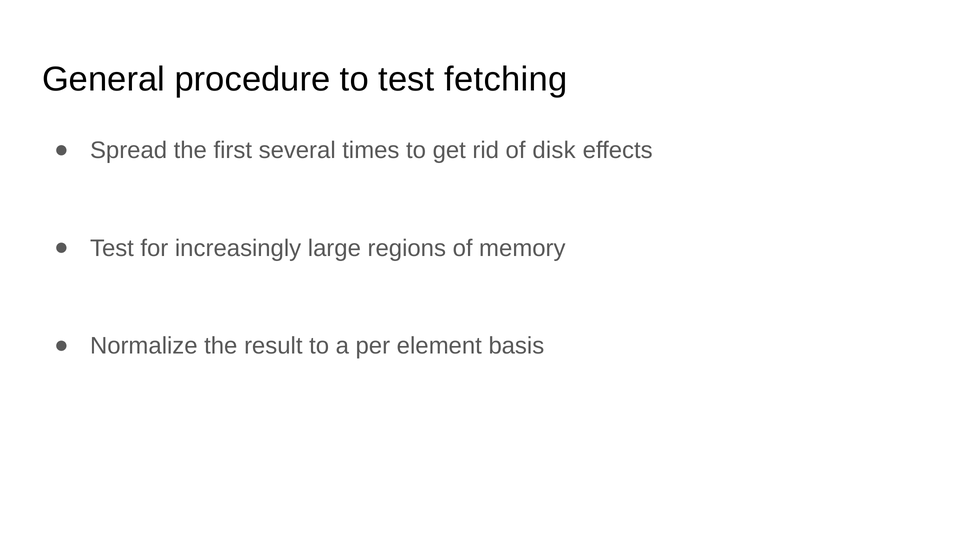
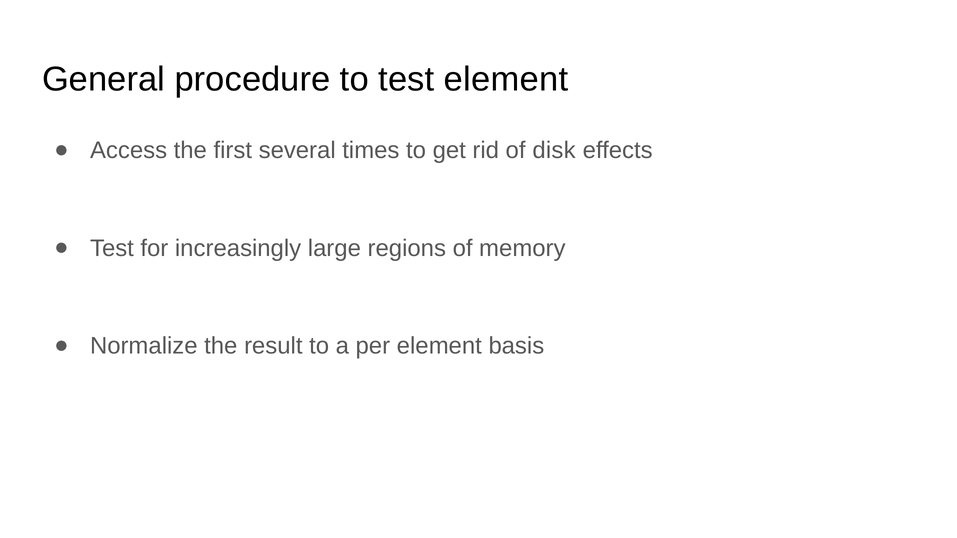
test fetching: fetching -> element
Spread: Spread -> Access
